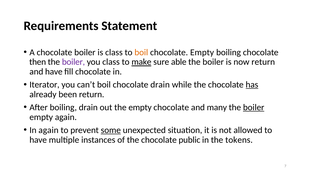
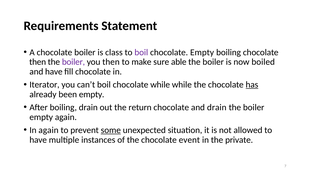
boil at (141, 52) colour: orange -> purple
you class: class -> then
make underline: present -> none
now return: return -> boiled
chocolate drain: drain -> while
been return: return -> empty
the empty: empty -> return
and many: many -> drain
boiler at (254, 108) underline: present -> none
public: public -> event
tokens: tokens -> private
